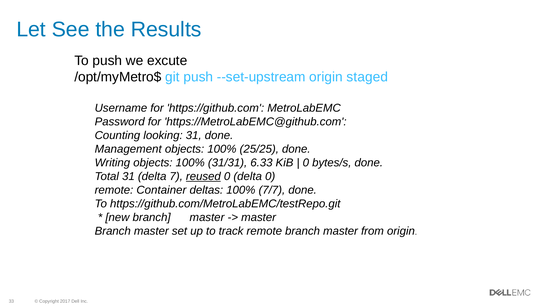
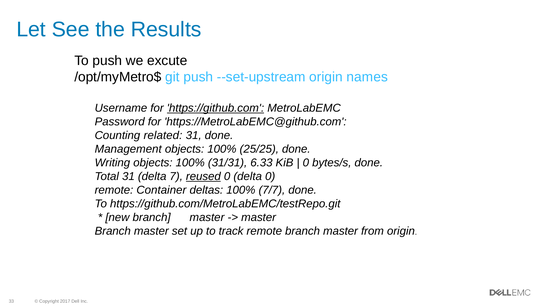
staged: staged -> names
https://github.com underline: none -> present
looking: looking -> related
